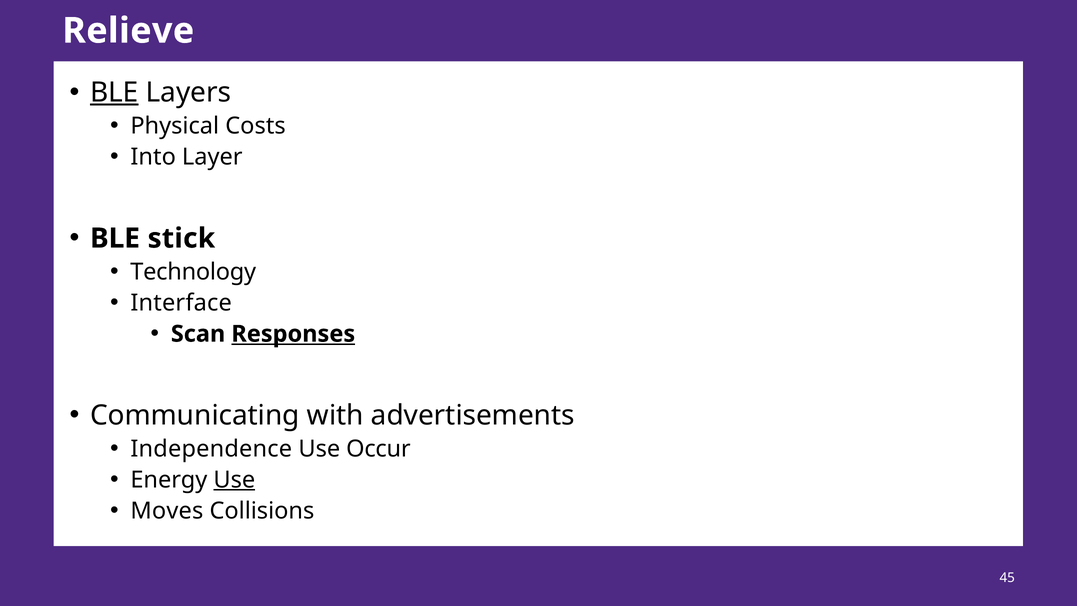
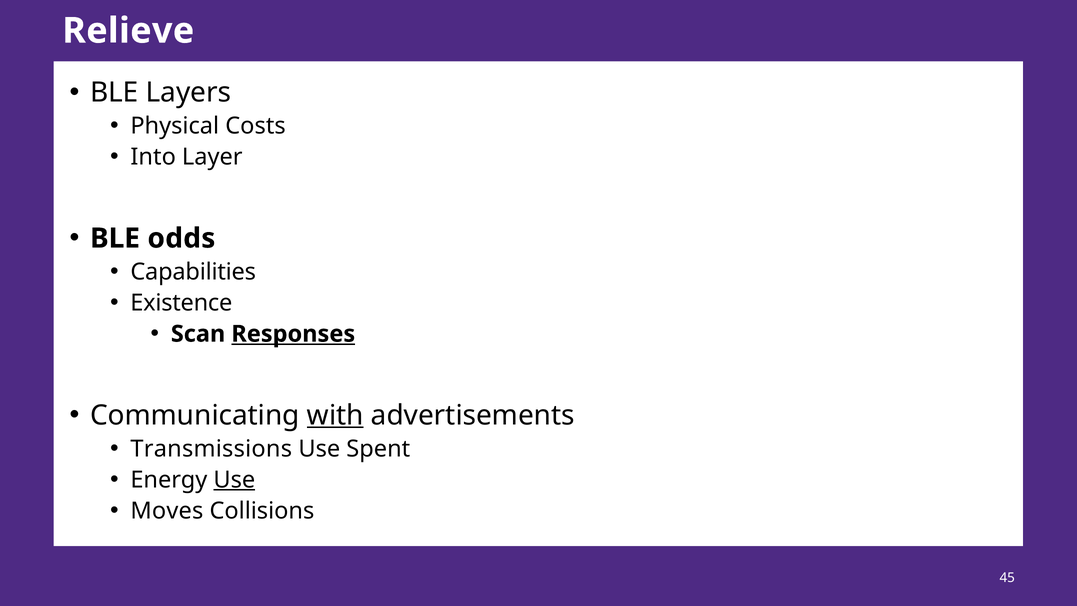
BLE at (114, 92) underline: present -> none
stick: stick -> odds
Technology: Technology -> Capabilities
Interface: Interface -> Existence
with underline: none -> present
Independence: Independence -> Transmissions
Occur: Occur -> Spent
